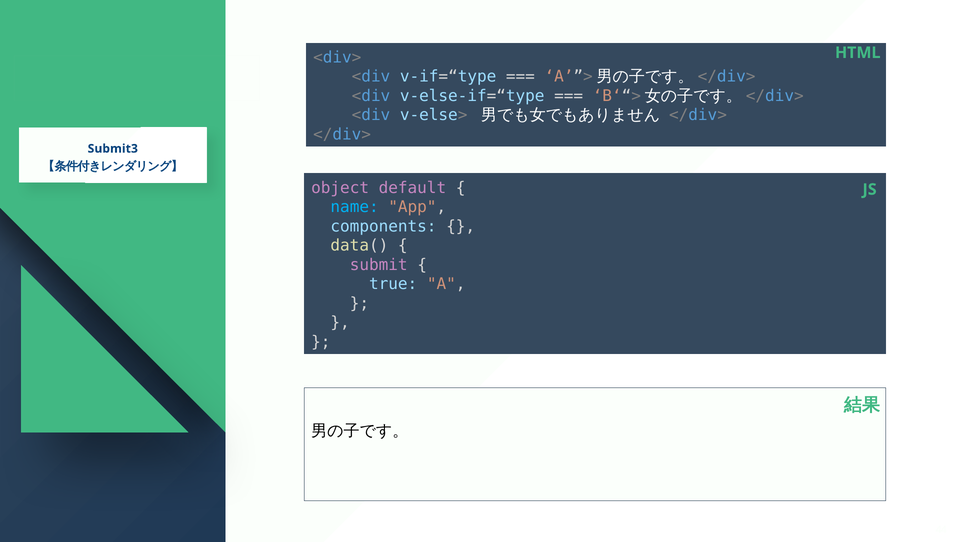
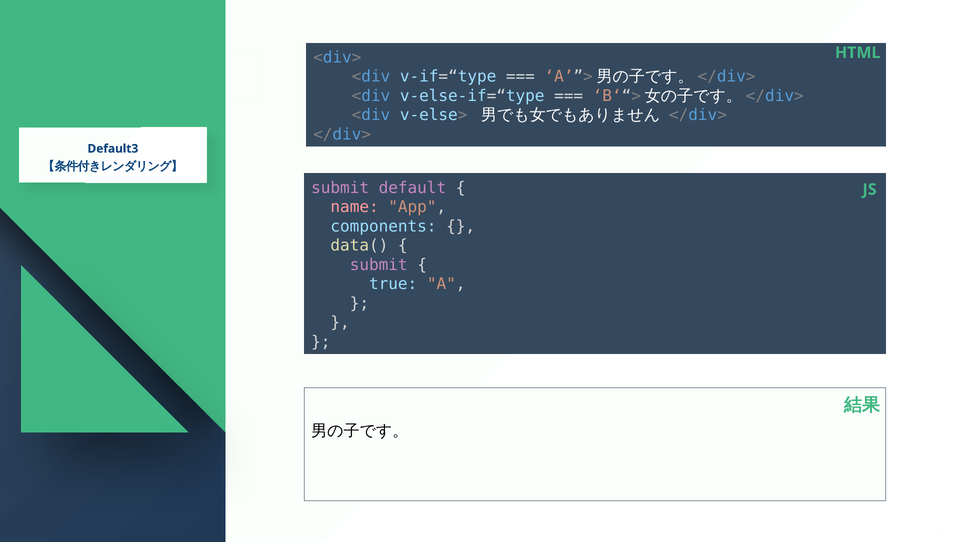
Submit3: Submit3 -> Default3
object at (340, 188): object -> submit
name colour: light blue -> pink
